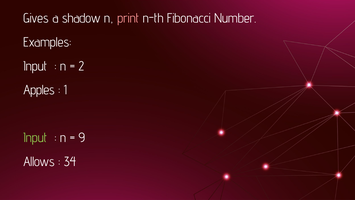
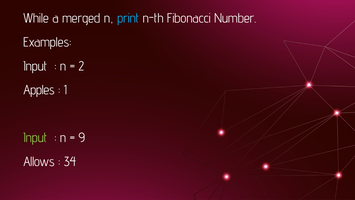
Gives: Gives -> While
shadow: shadow -> merged
print colour: pink -> light blue
